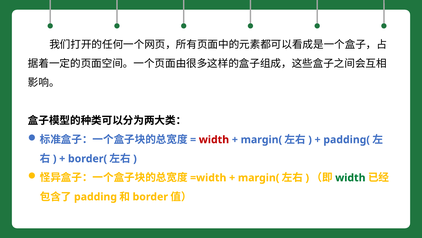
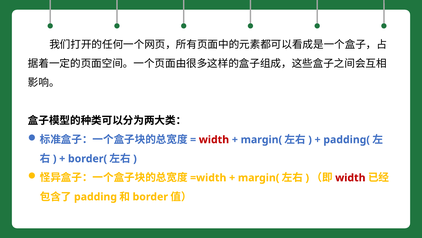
width at (350, 177) colour: green -> red
